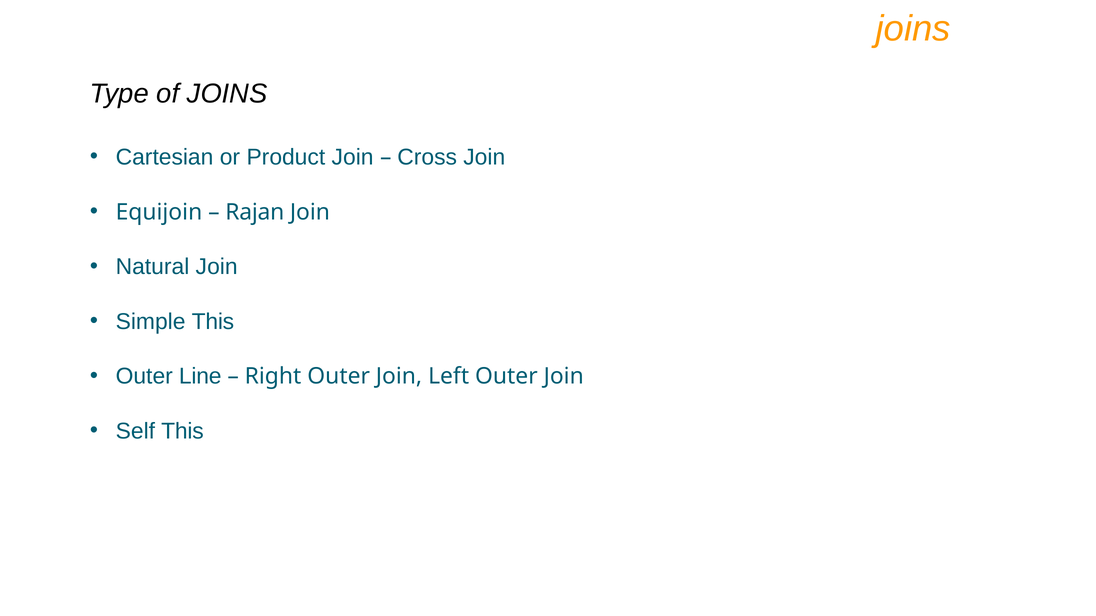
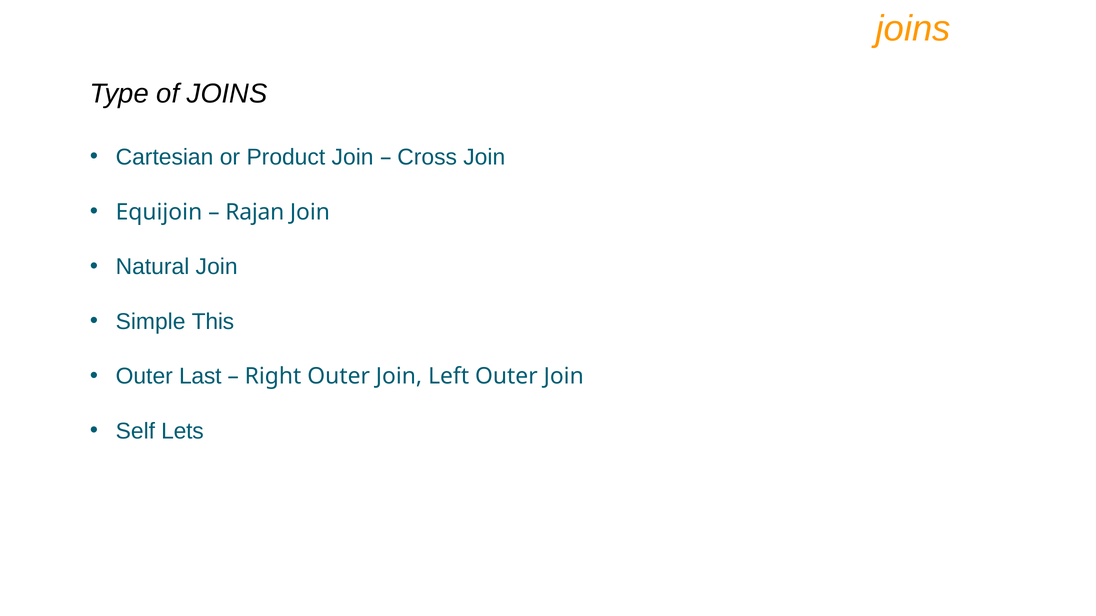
Line: Line -> Last
Self This: This -> Lets
